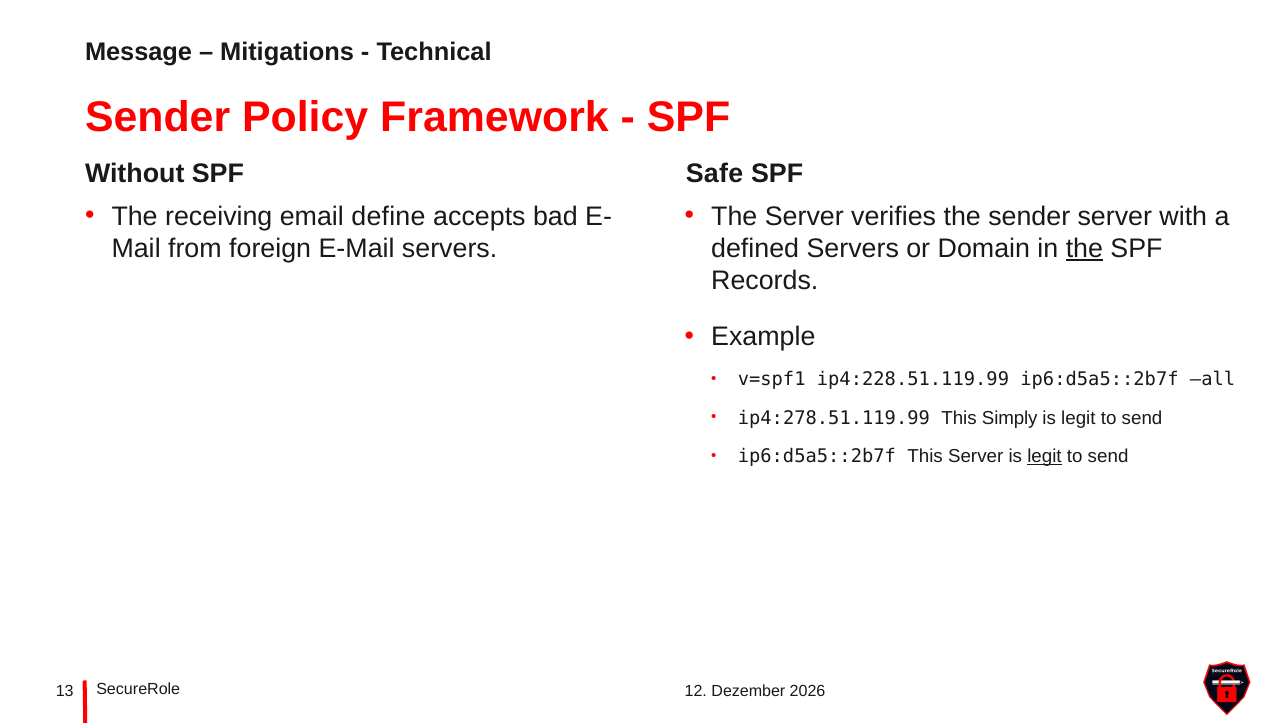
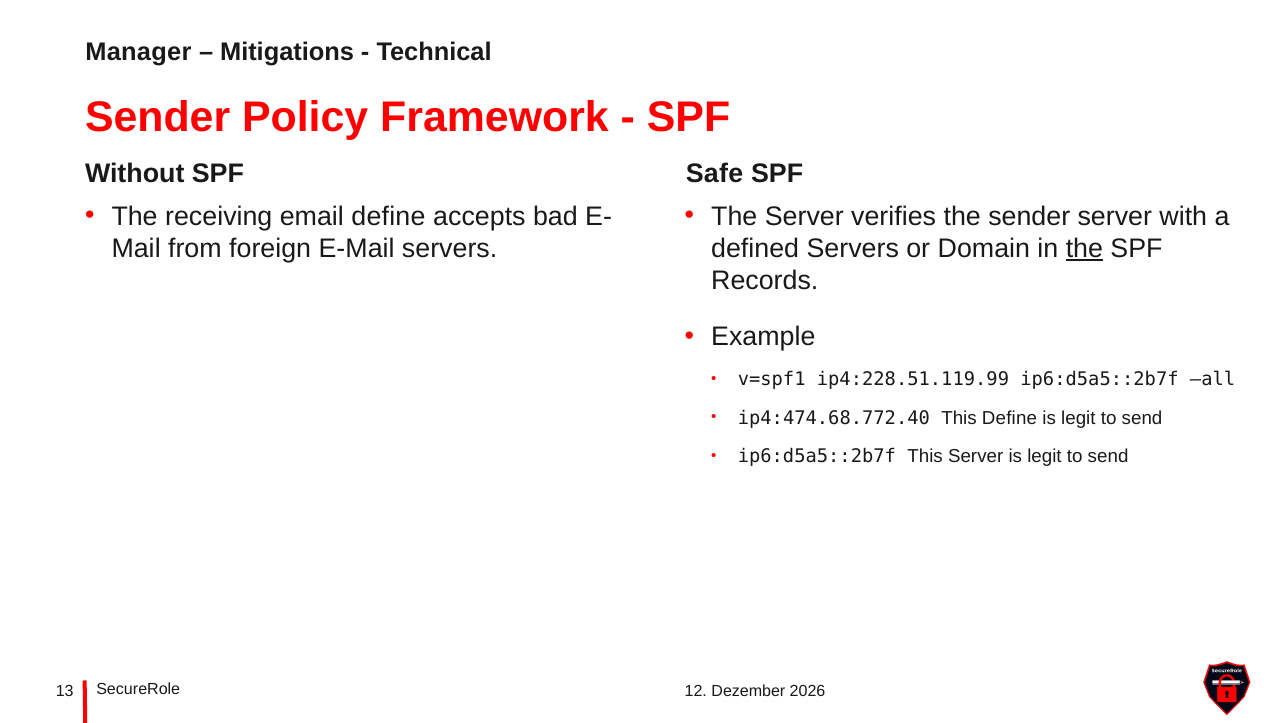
Message: Message -> Manager
ip4:278.51.119.99: ip4:278.51.119.99 -> ip4:474.68.772.40
This Simply: Simply -> Define
legit at (1044, 457) underline: present -> none
